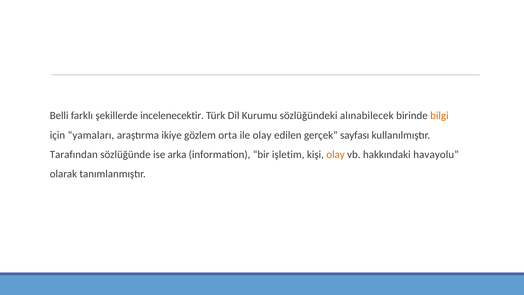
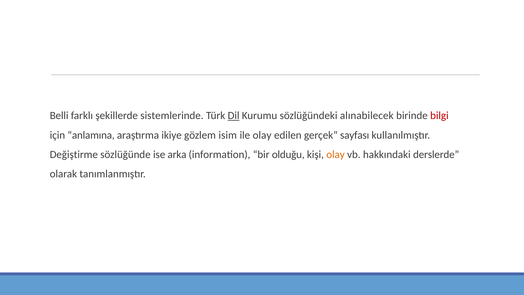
incelenecektir: incelenecektir -> sistemlerinde
Dil underline: none -> present
bilgi colour: orange -> red
yamaları: yamaları -> anlamına
orta: orta -> isim
Tarafından: Tarafından -> Değiştirme
işletim: işletim -> olduğu
havayolu: havayolu -> derslerde
